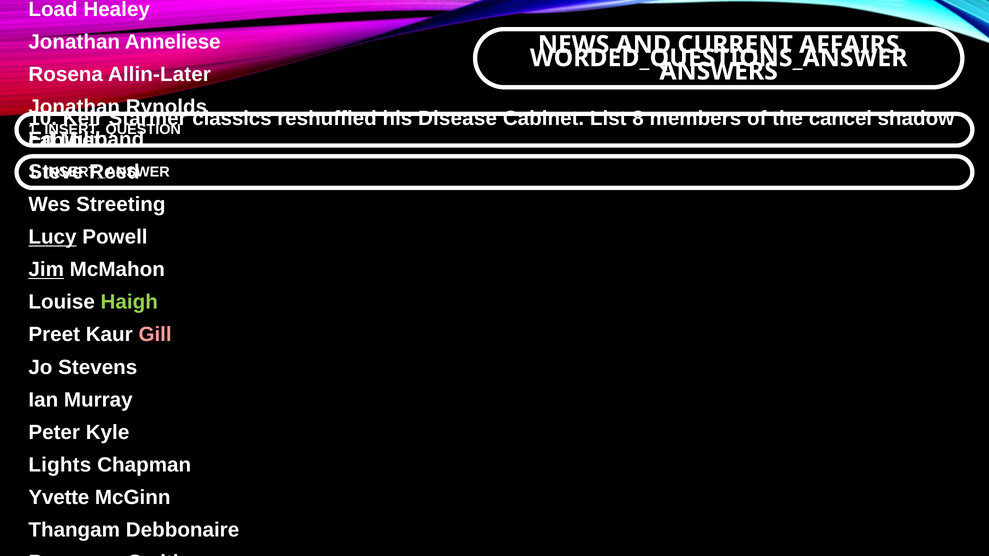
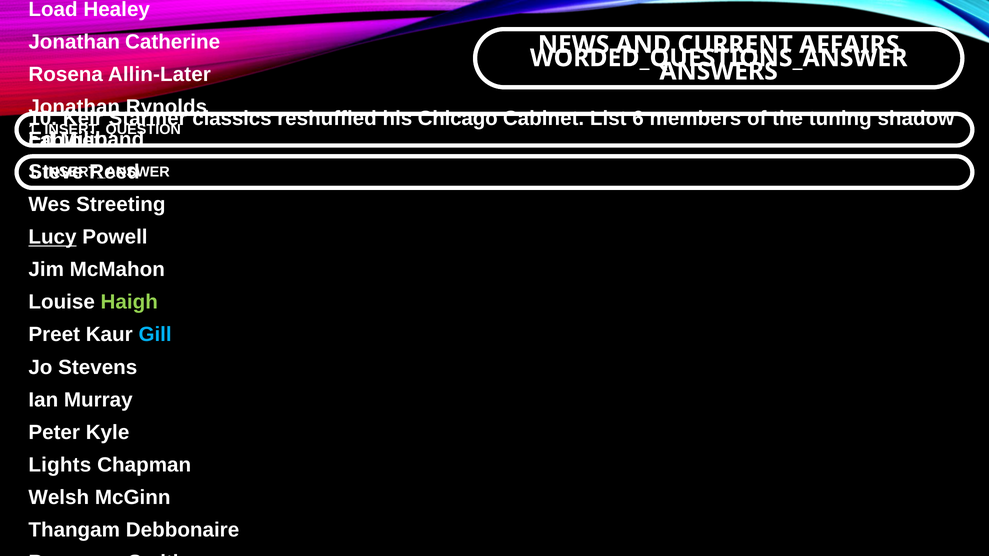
Jonathan Anneliese: Anneliese -> Catherine
Disease: Disease -> Chicago
8: 8 -> 6
cancel: cancel -> tuning
Jim underline: present -> none
Gill colour: pink -> light blue
Yvette at (59, 498): Yvette -> Welsh
